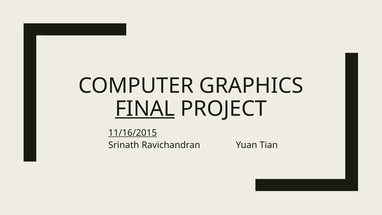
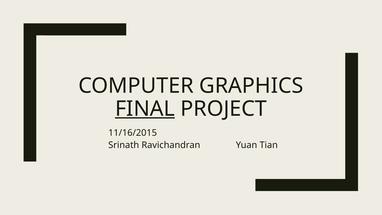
11/16/2015 underline: present -> none
